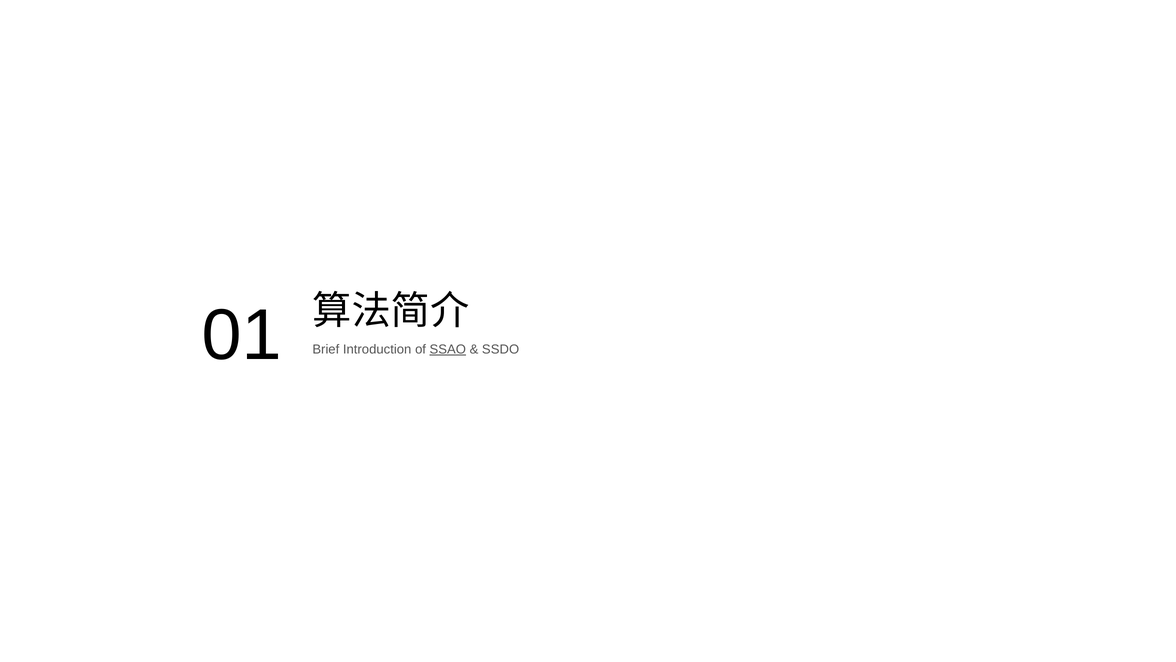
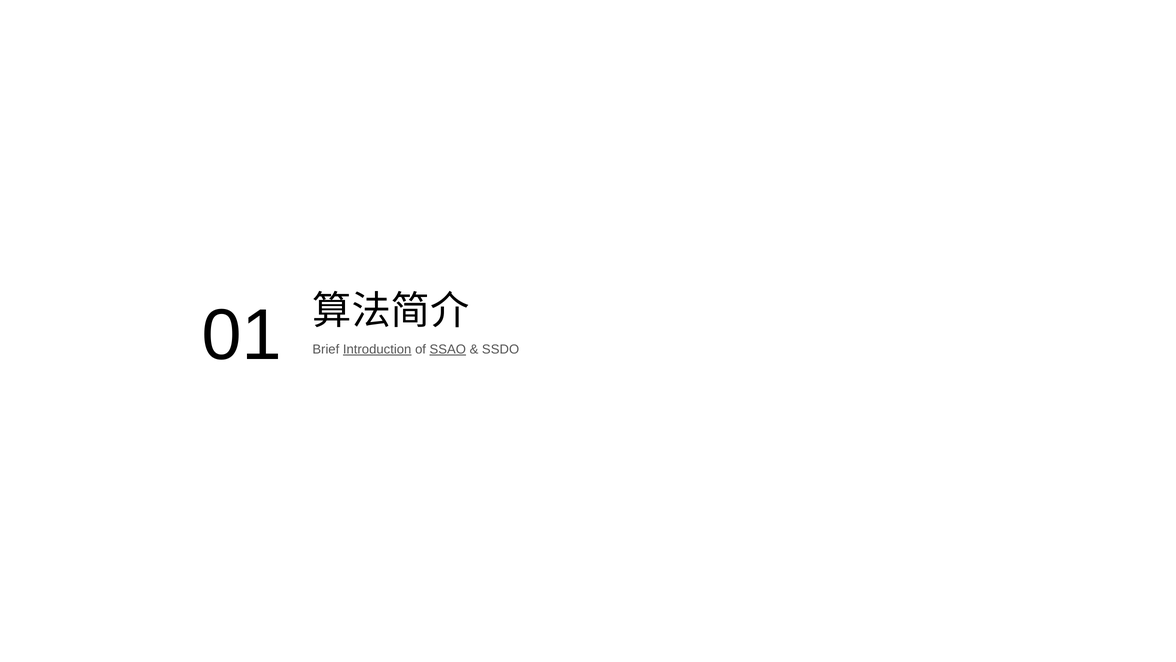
Introduction underline: none -> present
